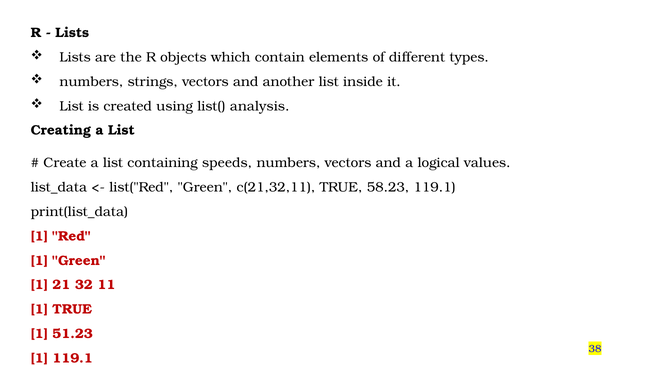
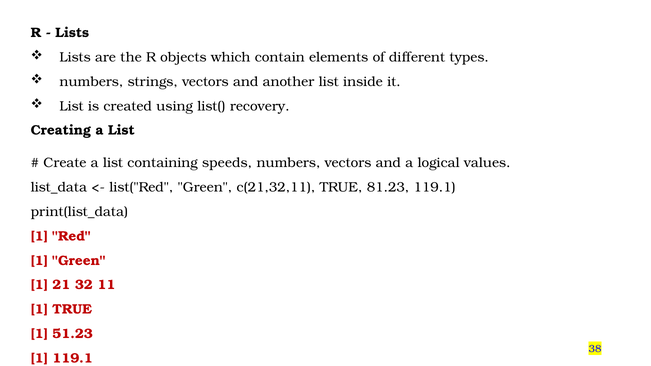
analysis: analysis -> recovery
58.23: 58.23 -> 81.23
